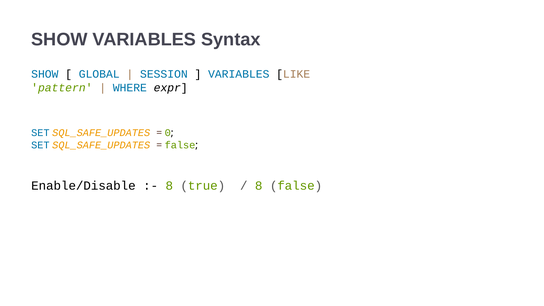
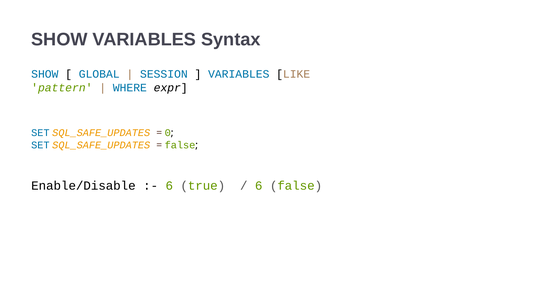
8 at (169, 186): 8 -> 6
8 at (259, 186): 8 -> 6
